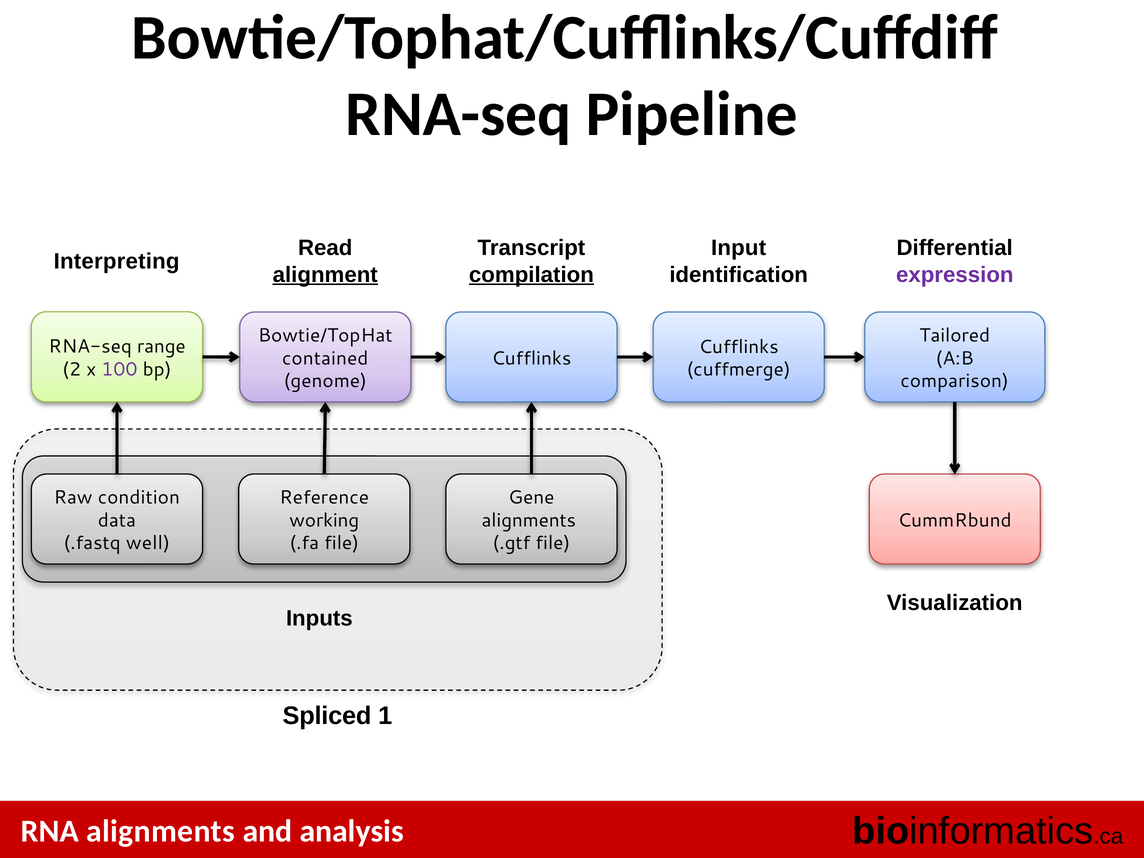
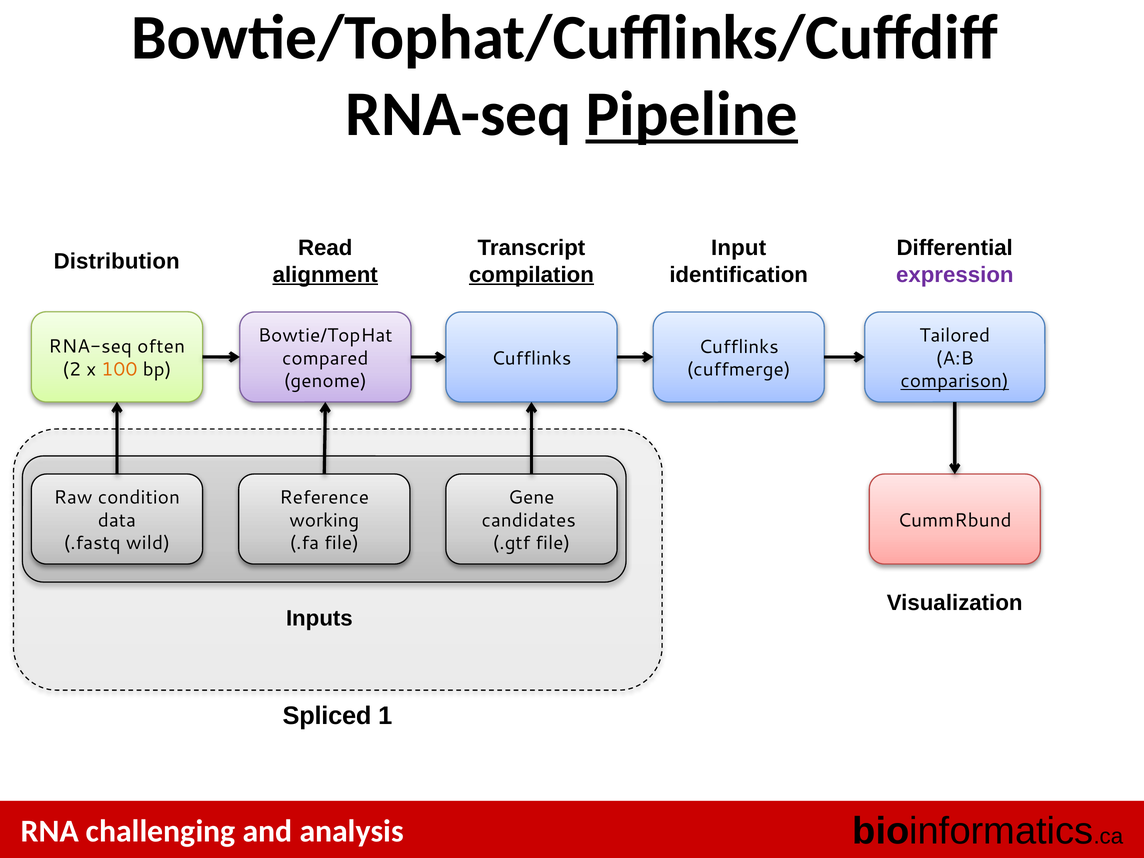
Pipeline underline: none -> present
Interpreting: Interpreting -> Distribution
range: range -> often
contained: contained -> compared
100 colour: purple -> orange
comparison underline: none -> present
alignments at (529, 520): alignments -> candidates
well: well -> wild
alignments at (161, 831): alignments -> challenging
